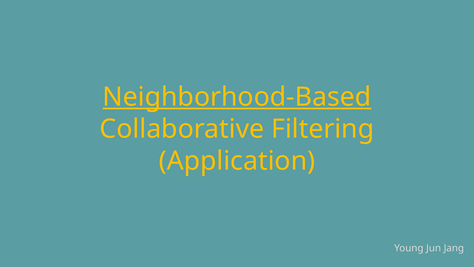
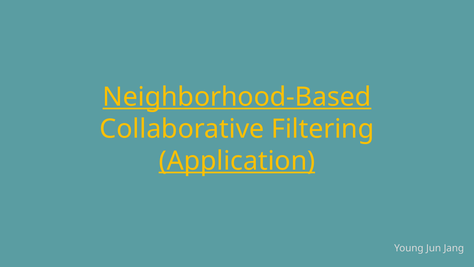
Application underline: none -> present
